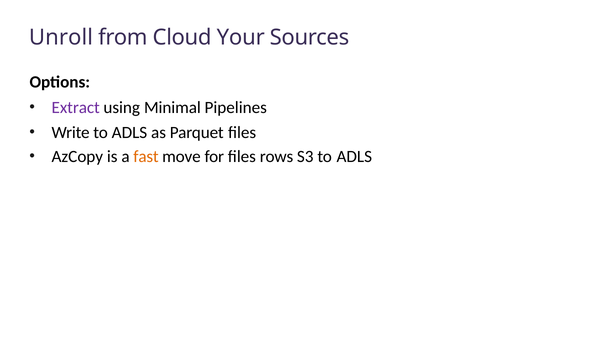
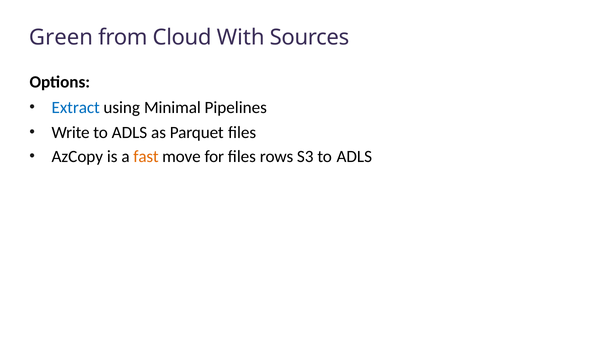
Unroll: Unroll -> Green
Your: Your -> With
Extract colour: purple -> blue
